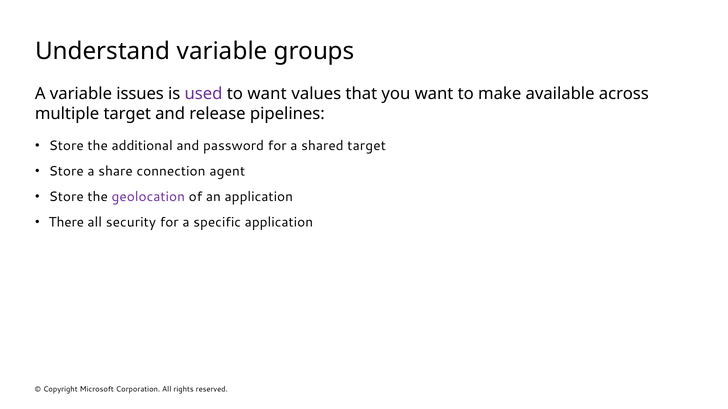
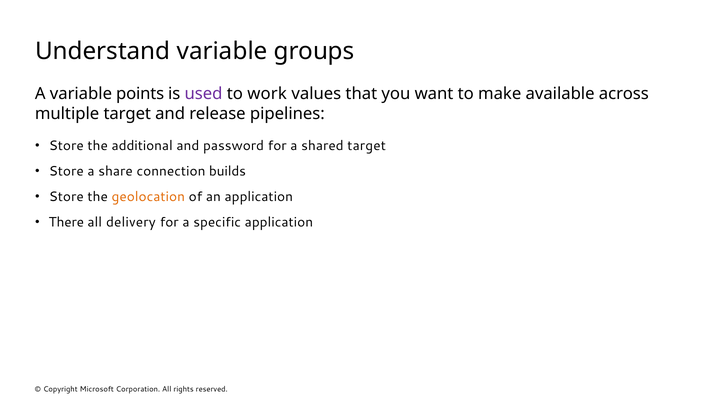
issues: issues -> points
to want: want -> work
agent: agent -> builds
geolocation colour: purple -> orange
security: security -> delivery
